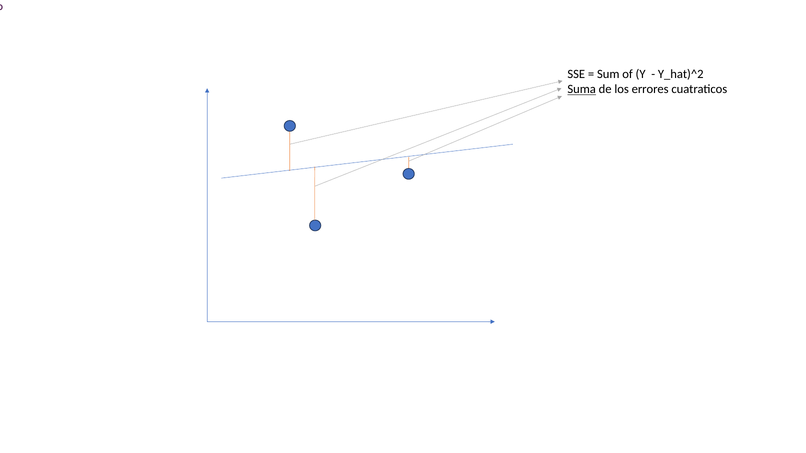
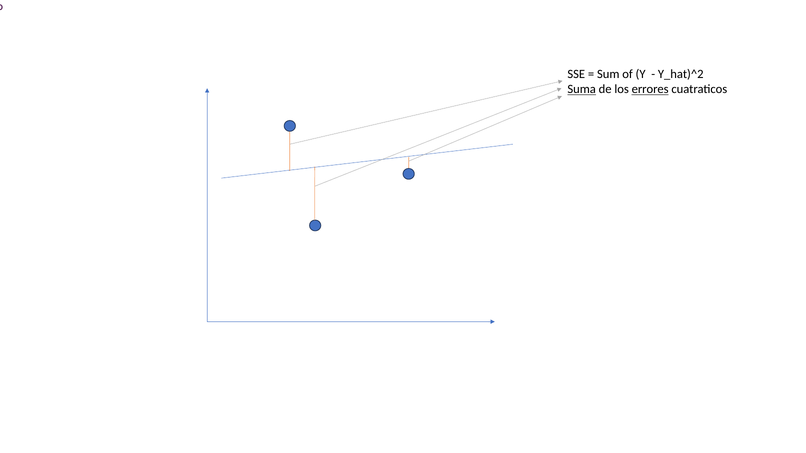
errores underline: none -> present
